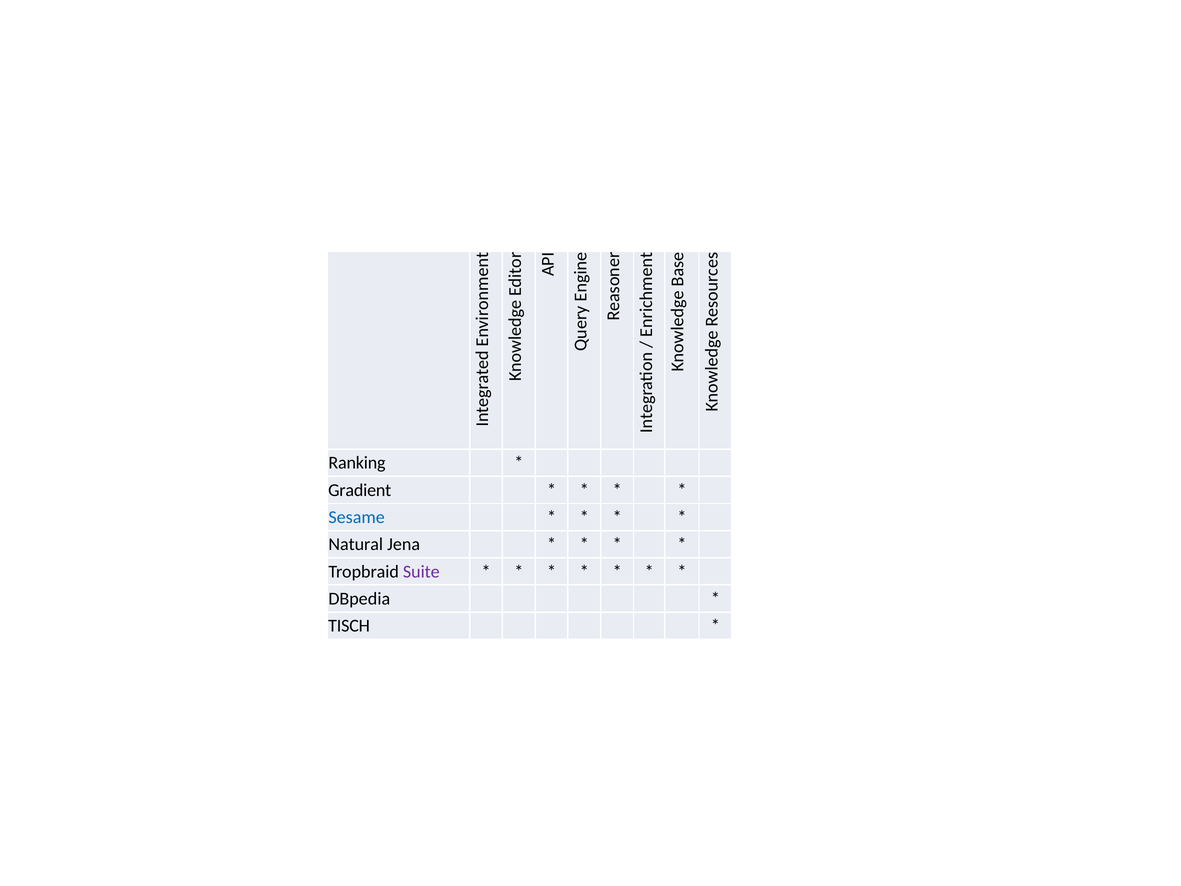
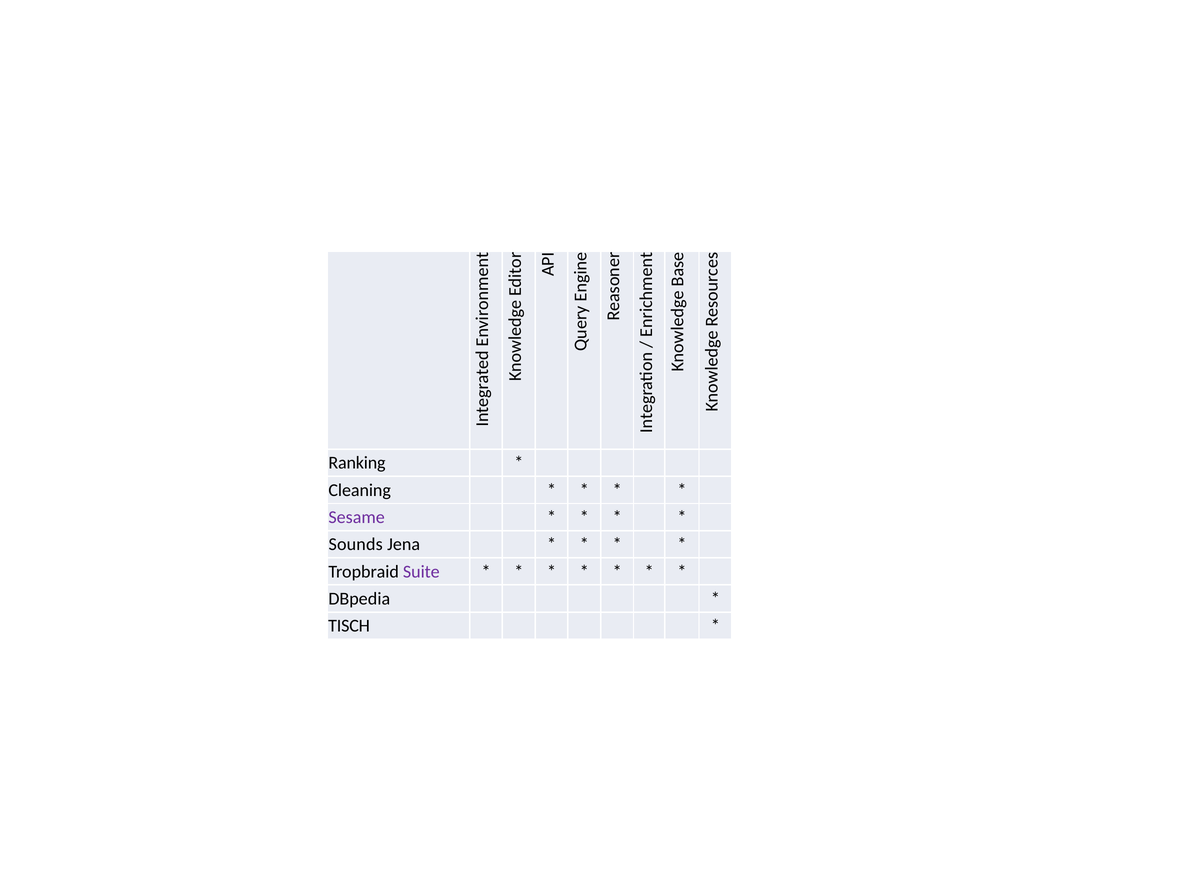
Gradient: Gradient -> Cleaning
Sesame colour: blue -> purple
Natural: Natural -> Sounds
